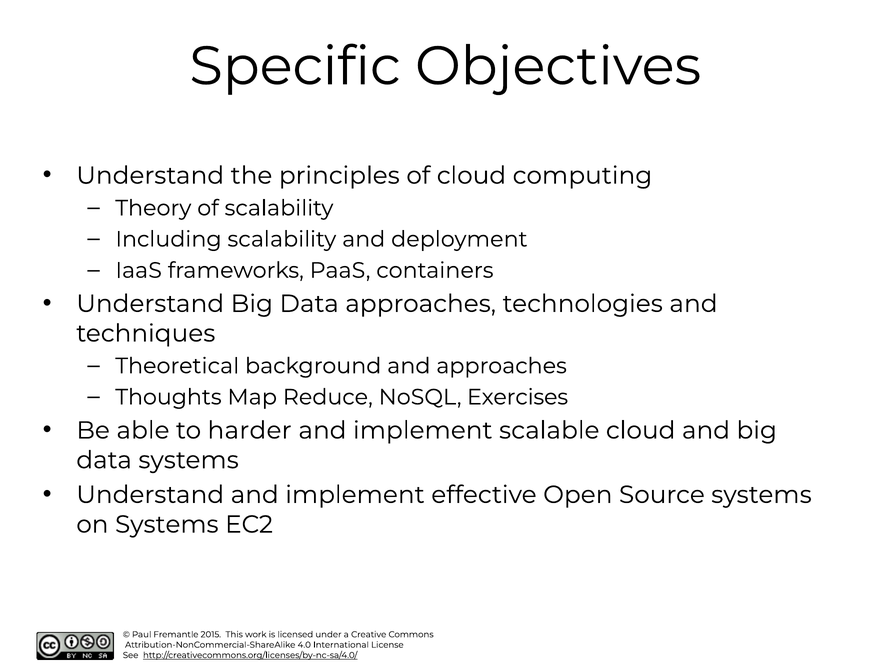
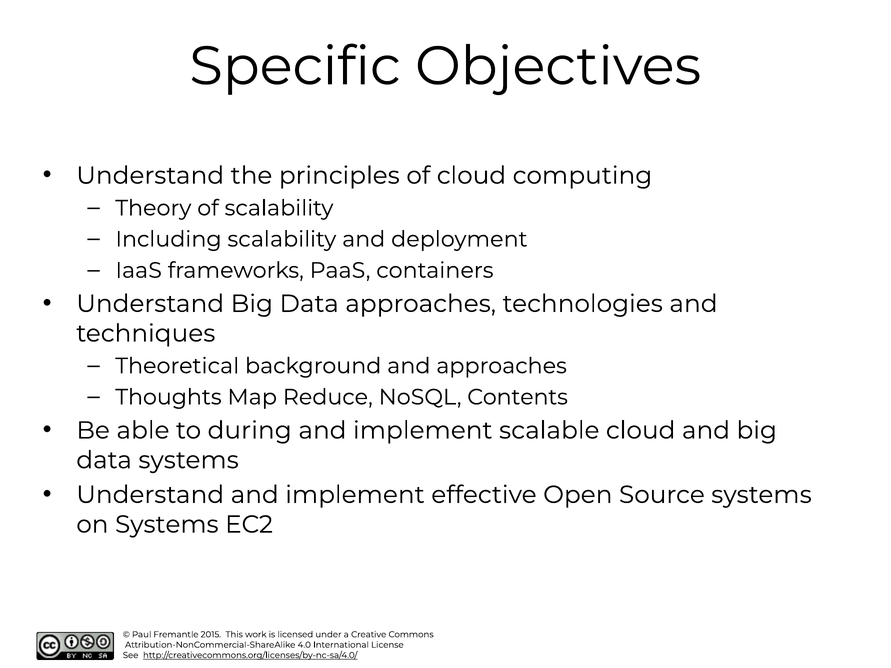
Exercises: Exercises -> Contents
harder: harder -> during
